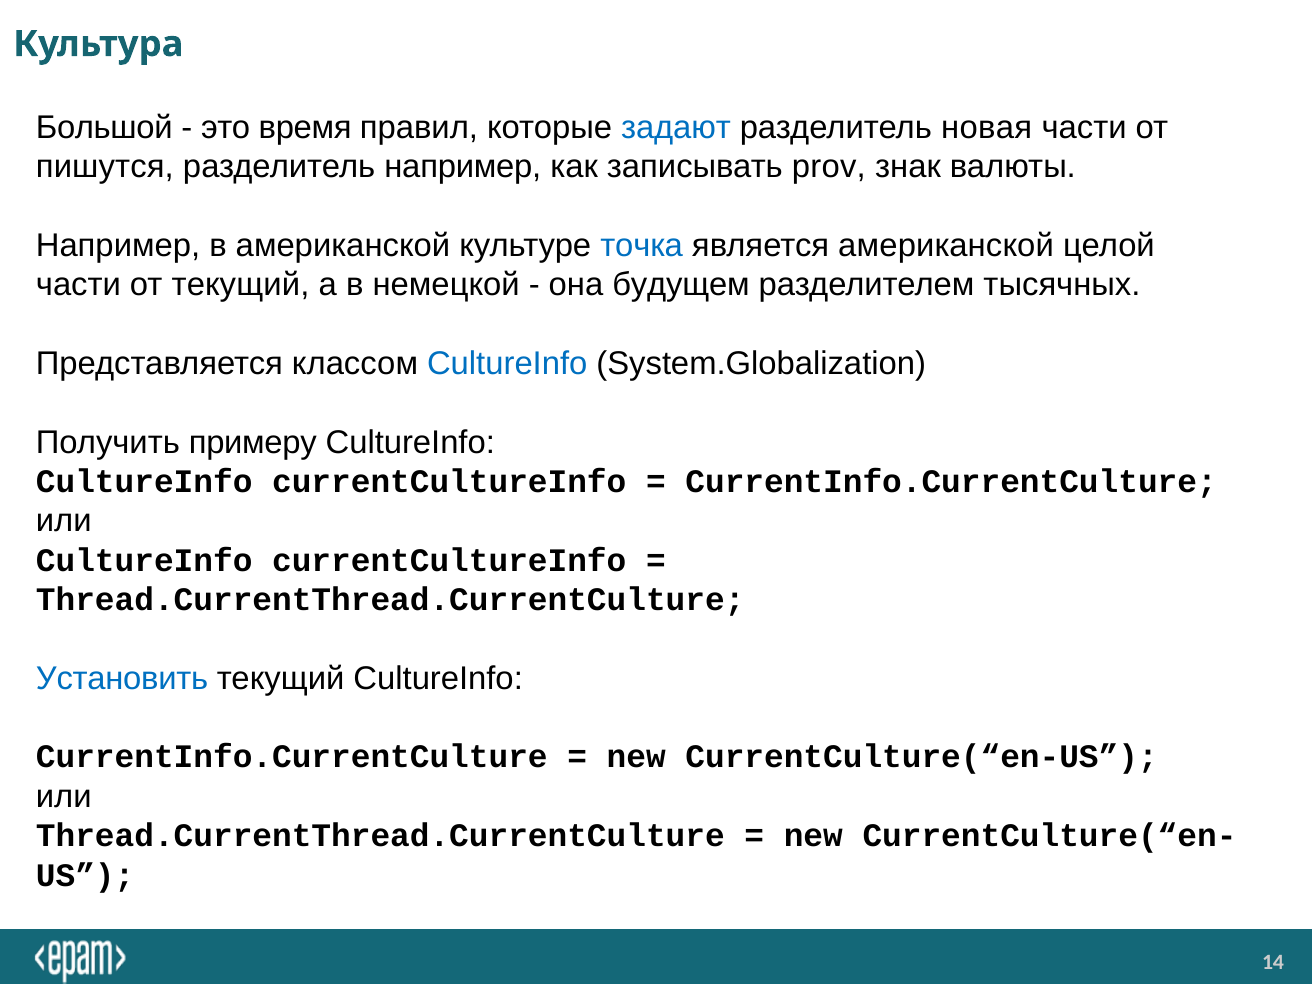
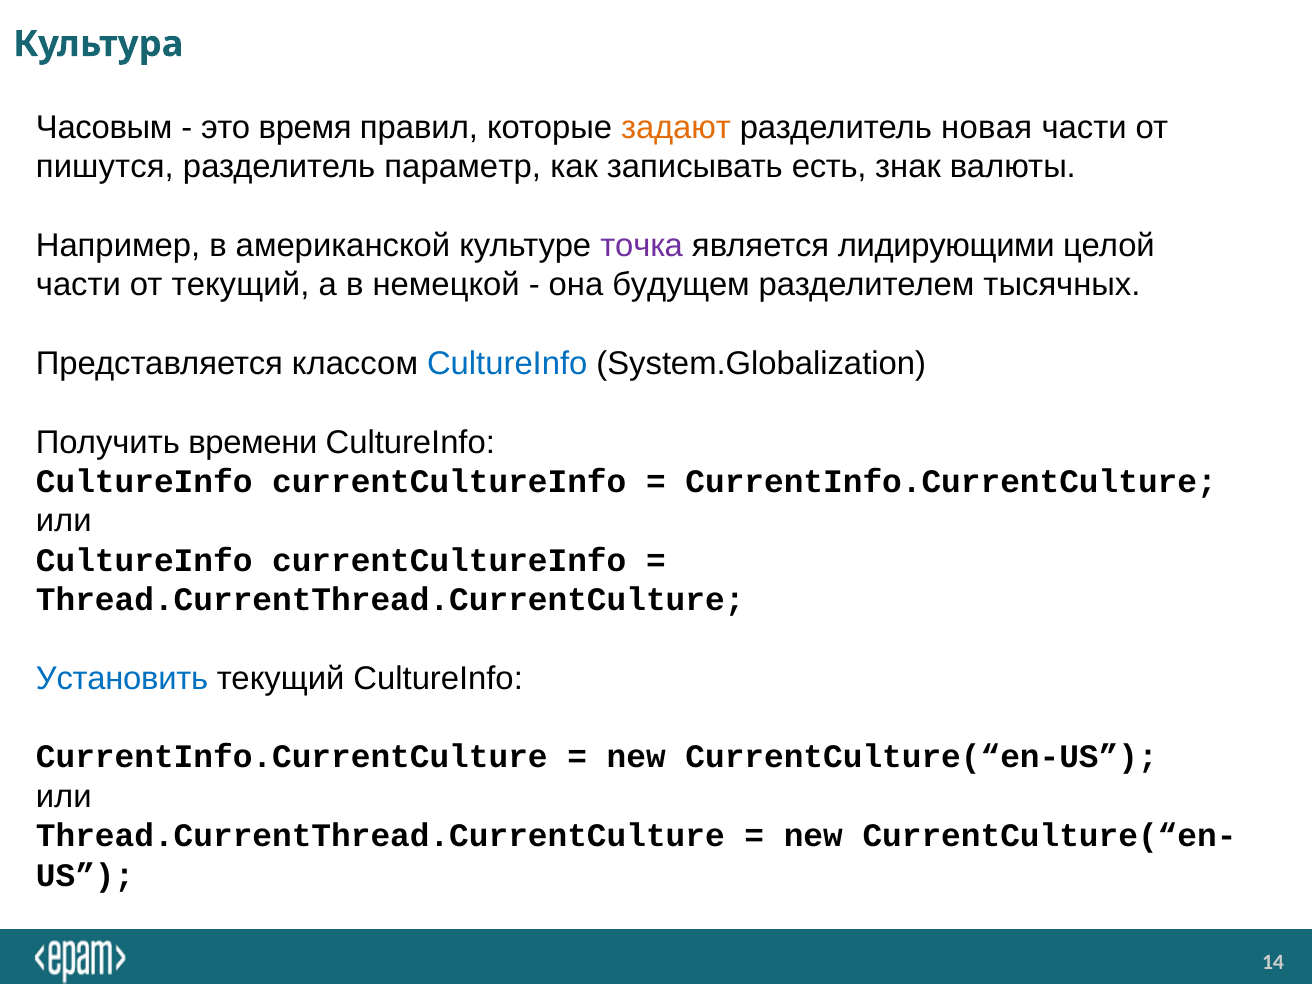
Большой: Большой -> Часовым
задают colour: blue -> orange
разделитель например: например -> параметр
prov: prov -> есть
точка colour: blue -> purple
является американской: американской -> лидирующими
примеру: примеру -> времени
